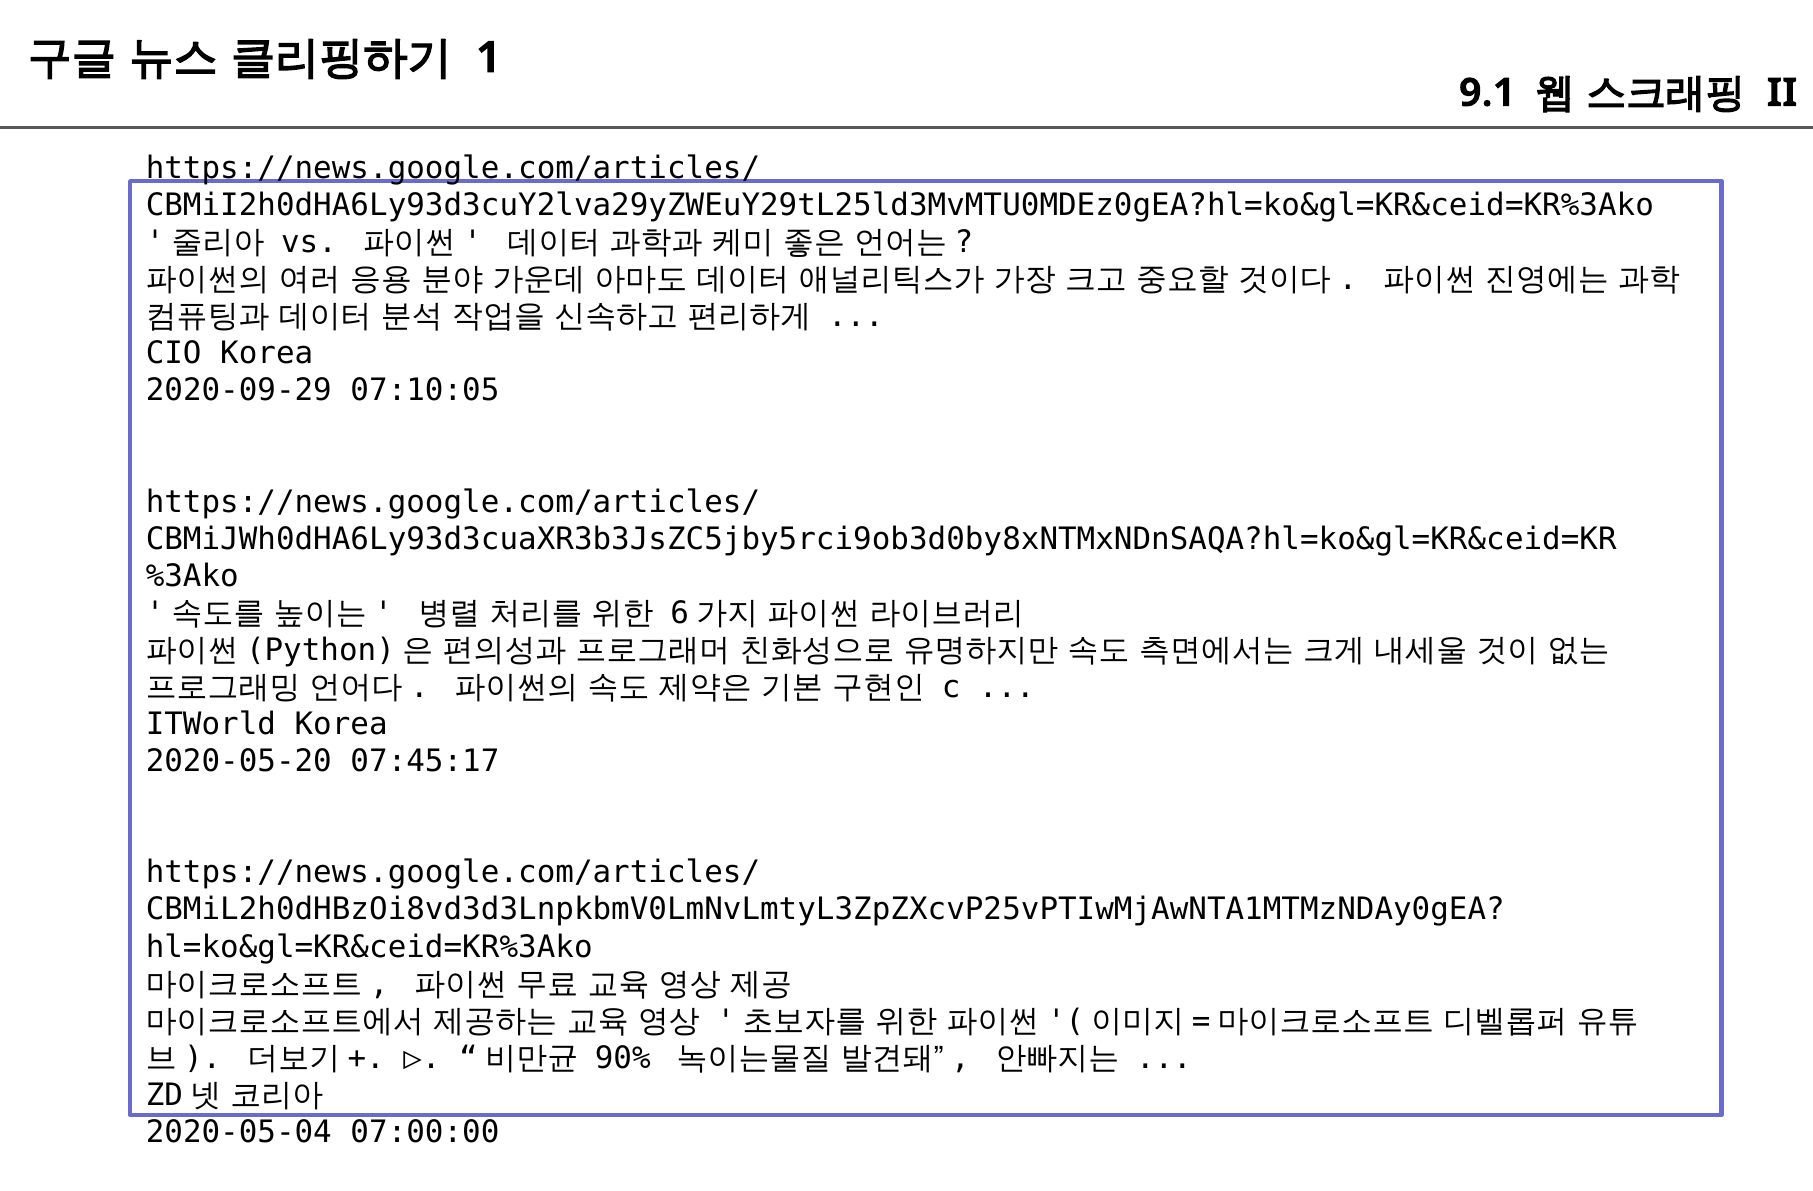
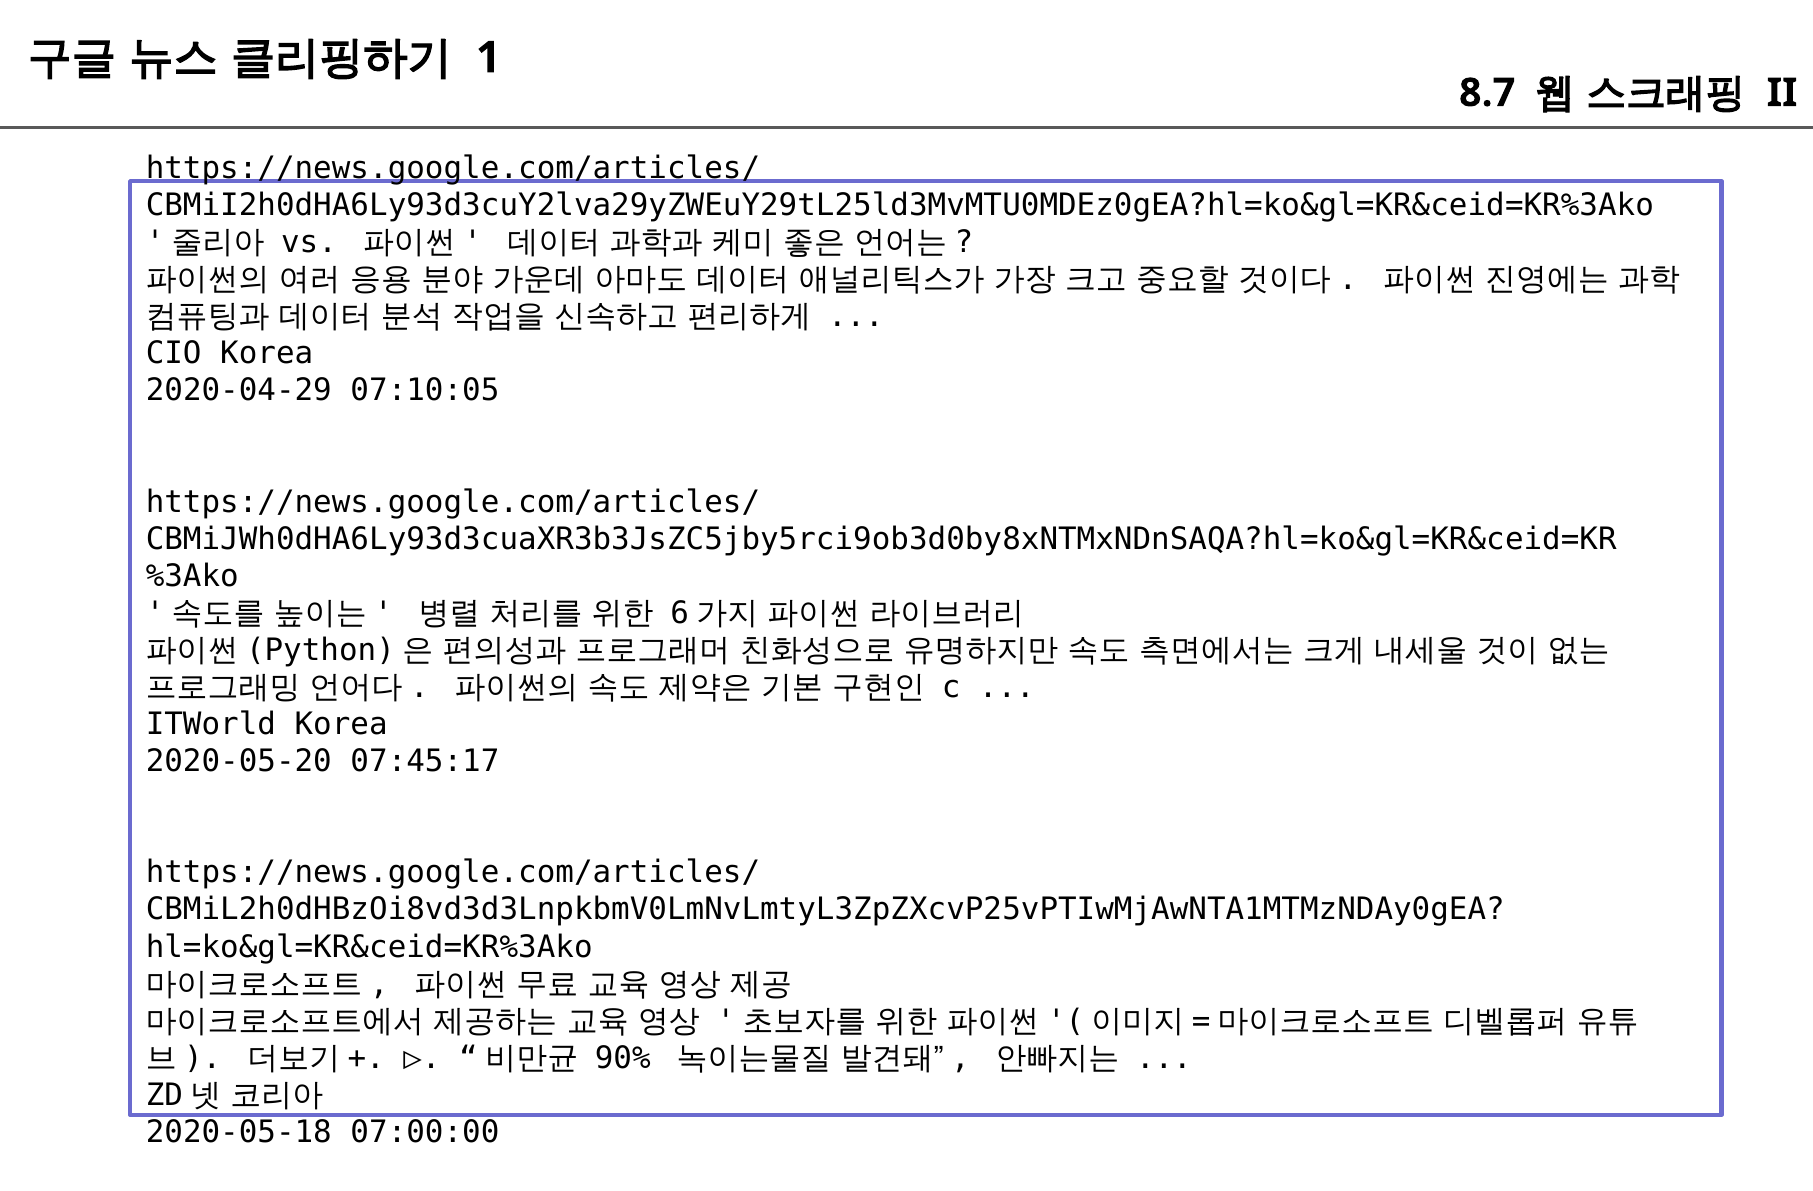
9.1: 9.1 -> 8.7
2020-09-29: 2020-09-29 -> 2020-04-29
2020-05-04: 2020-05-04 -> 2020-05-18
